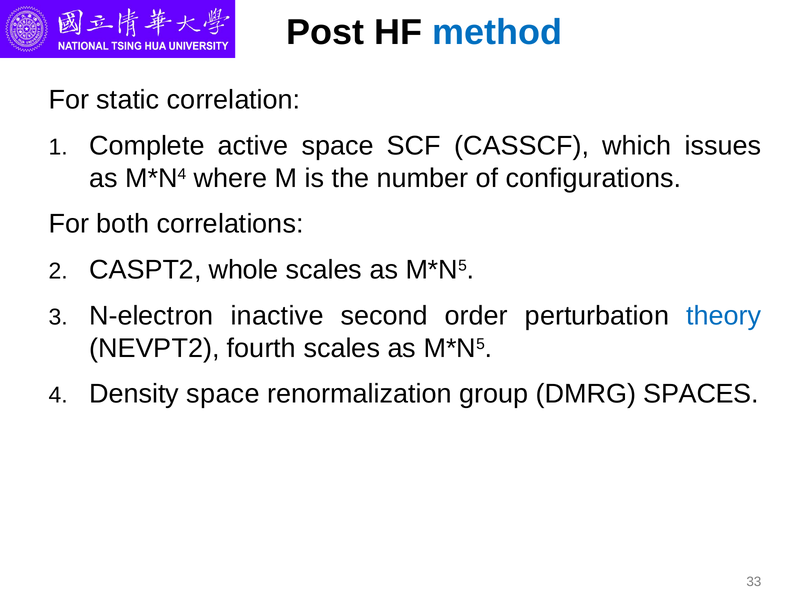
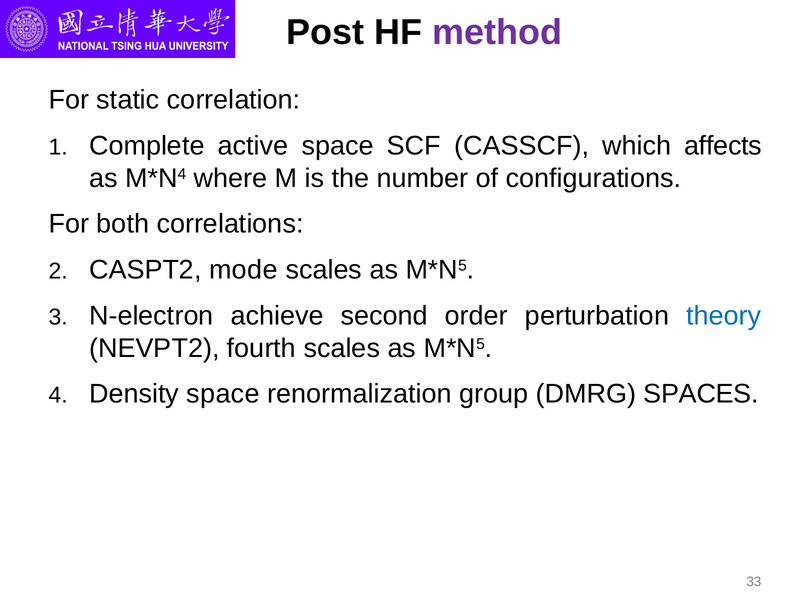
method colour: blue -> purple
issues: issues -> affects
whole: whole -> mode
inactive: inactive -> achieve
